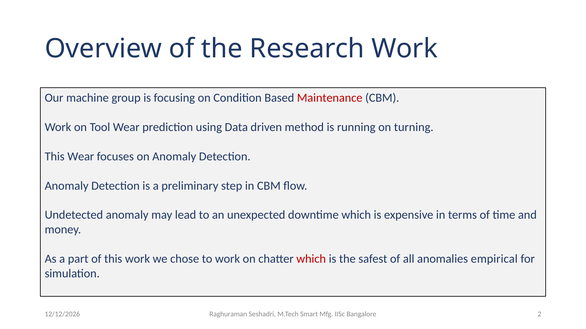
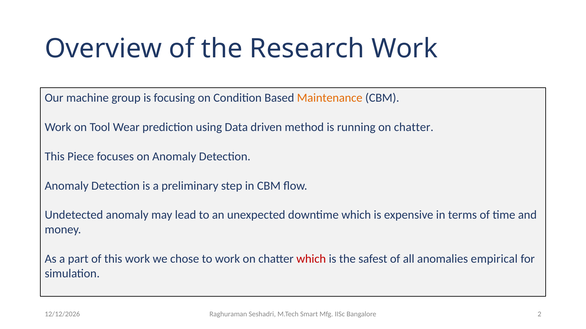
Maintenance colour: red -> orange
running on turning: turning -> chatter
This Wear: Wear -> Piece
